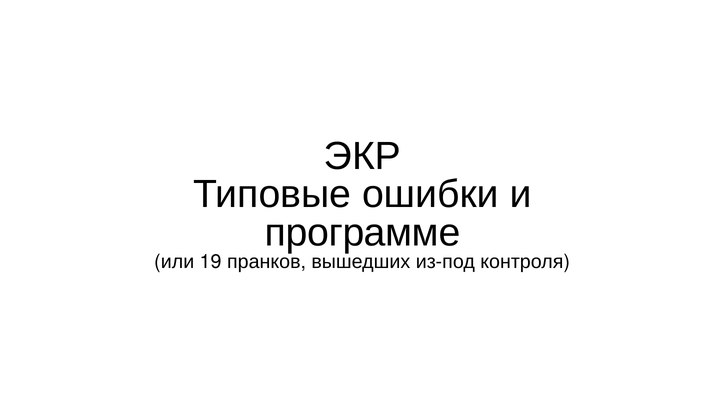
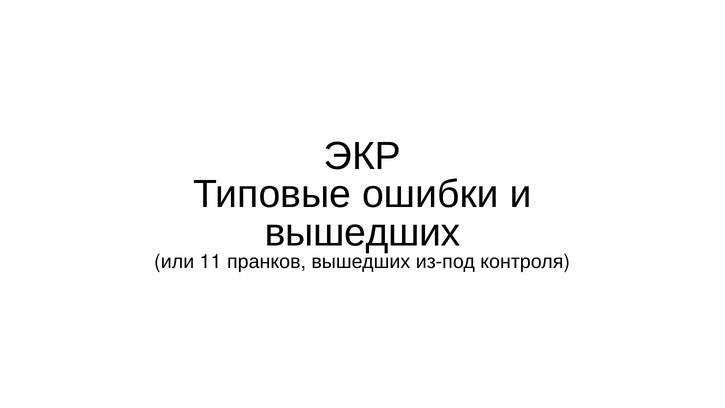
программе at (363, 232): программе -> вышедших
19: 19 -> 11
